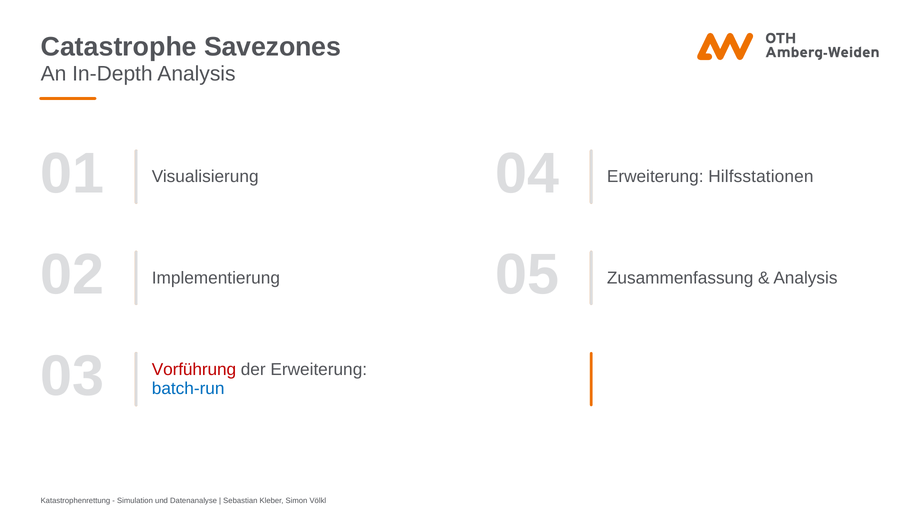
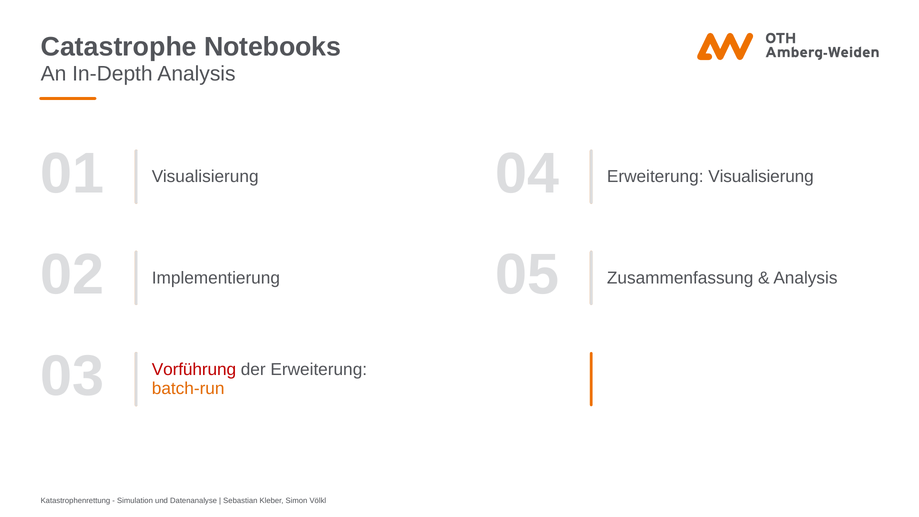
Savezones: Savezones -> Notebooks
Erweiterung Hilfsstationen: Hilfsstationen -> Visualisierung
batch-run colour: blue -> orange
